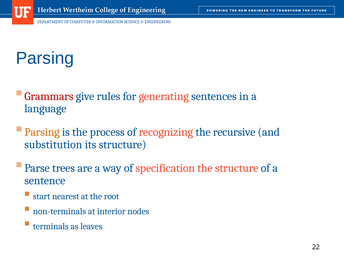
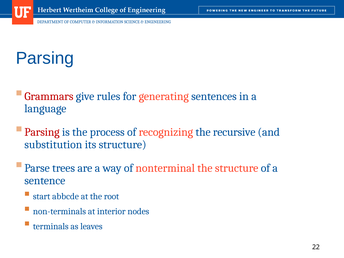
Parsing at (42, 132) colour: orange -> red
specification: specification -> nonterminal
nearest: nearest -> abbcde
